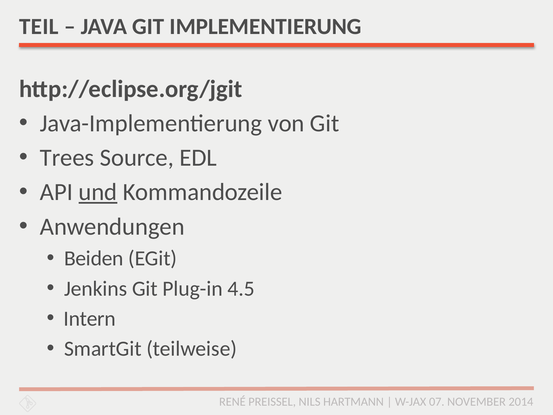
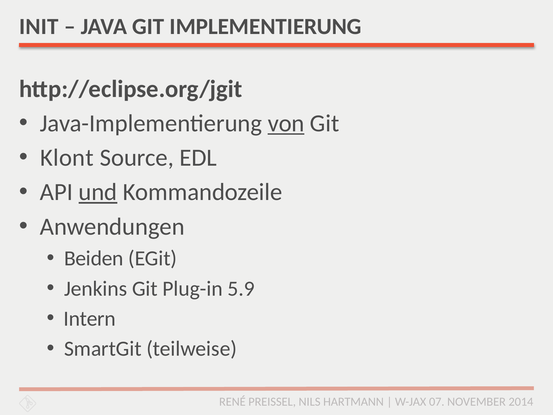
TEIL: TEIL -> INIT
von underline: none -> present
Trees: Trees -> Klont
4.5: 4.5 -> 5.9
